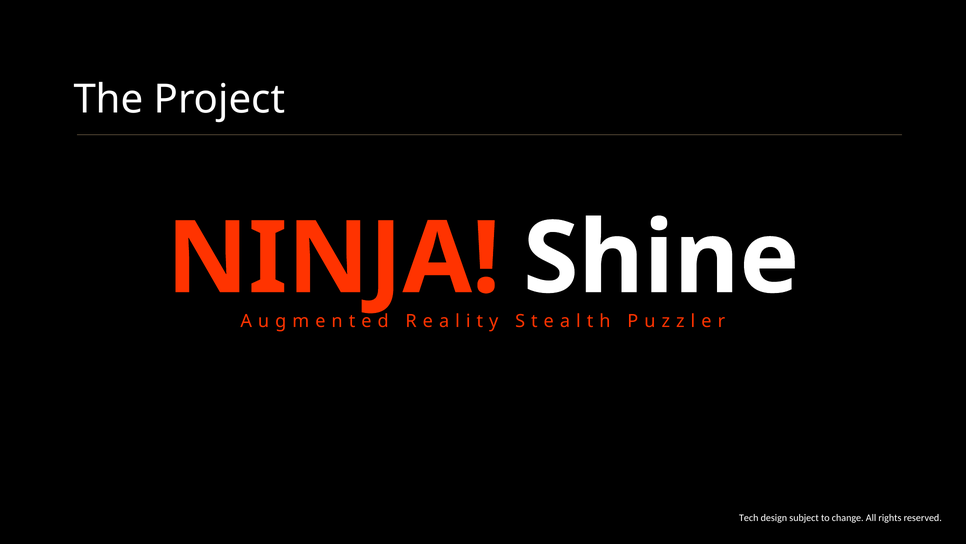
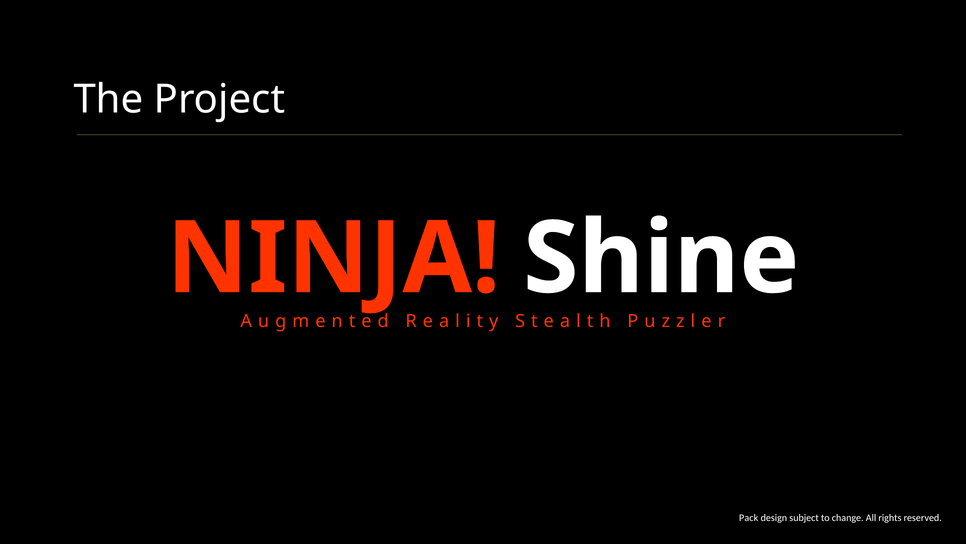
Tech: Tech -> Pack
